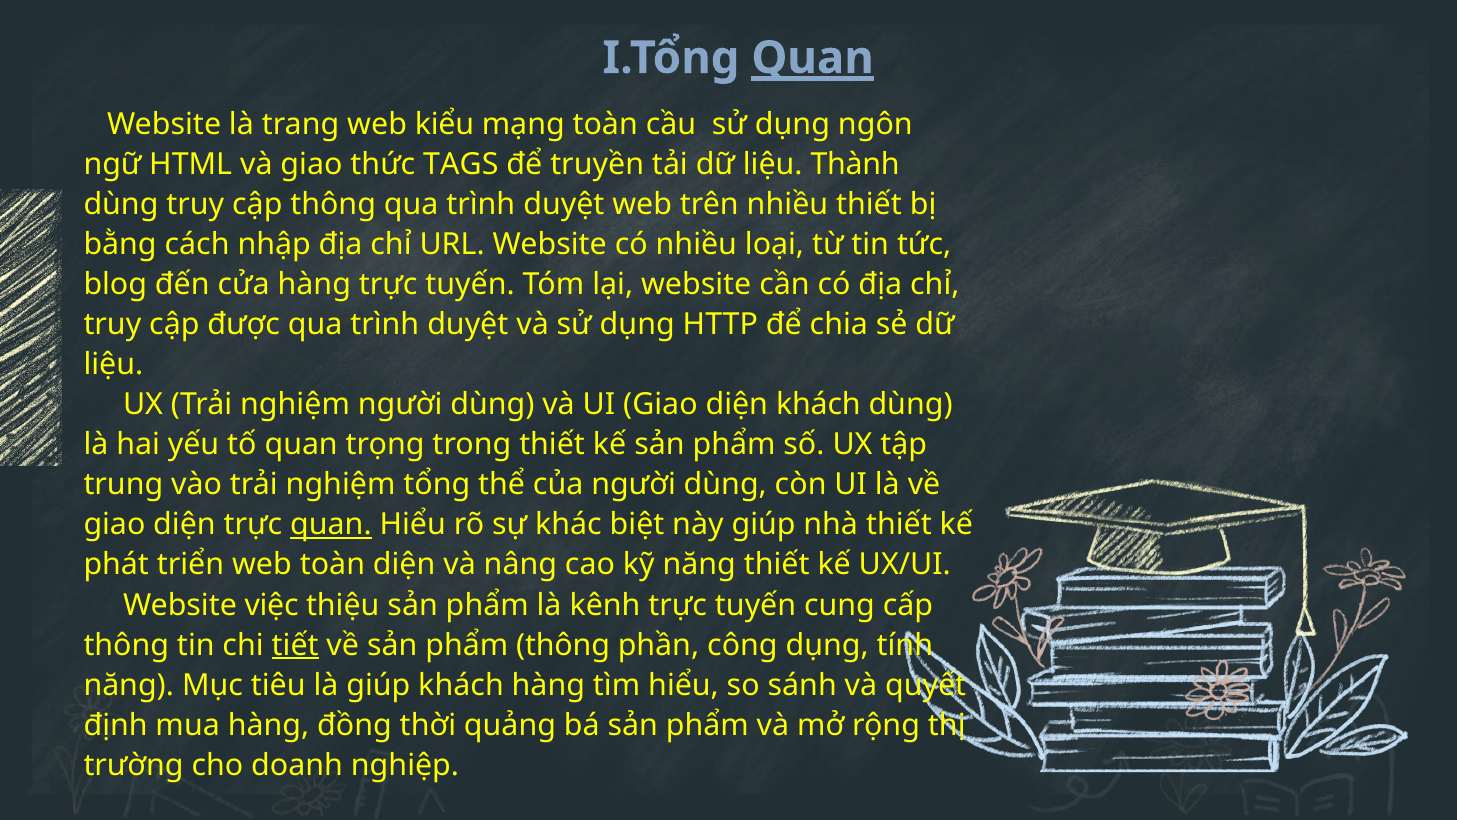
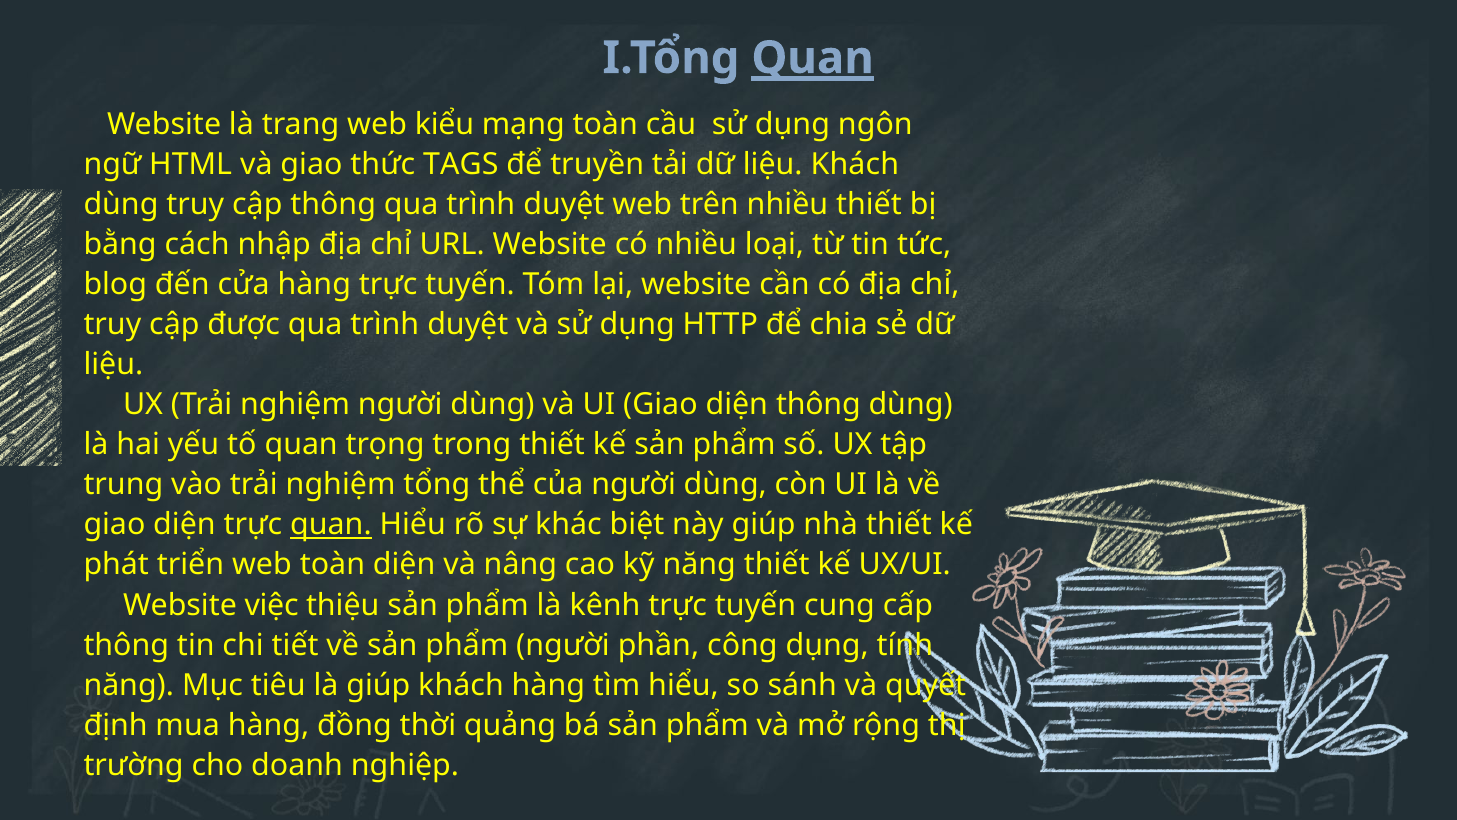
liệu Thành: Thành -> Khách
diện khách: khách -> thông
tiết underline: present -> none
phẩm thông: thông -> người
